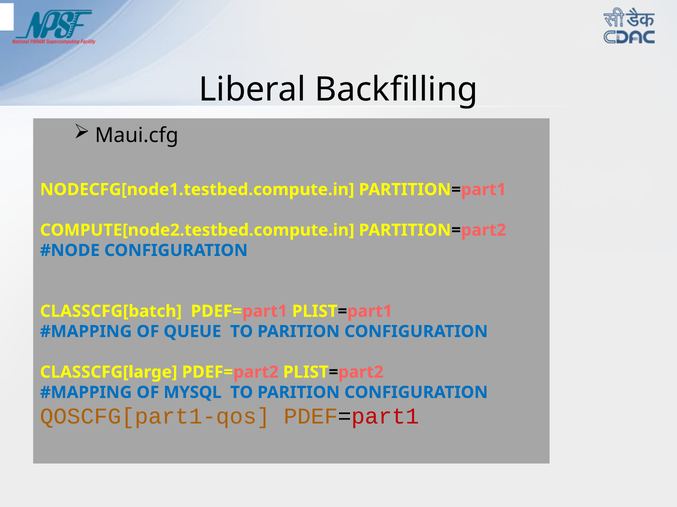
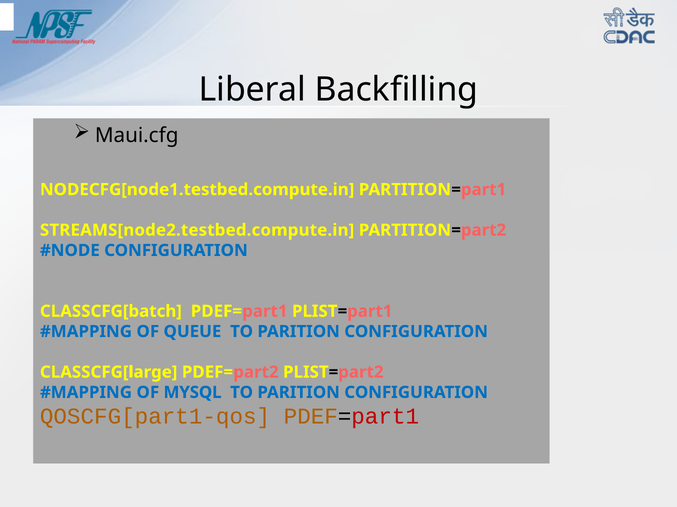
COMPUTE[node2.testbed.compute.in: COMPUTE[node2.testbed.compute.in -> STREAMS[node2.testbed.compute.in
